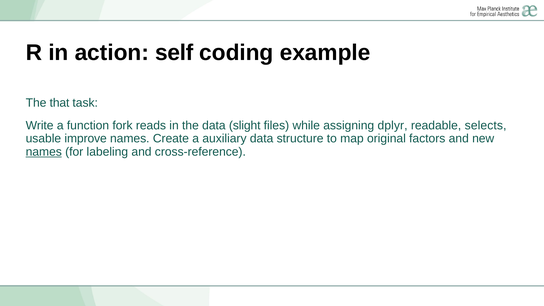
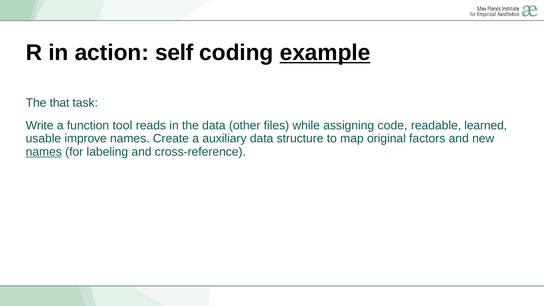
example underline: none -> present
fork: fork -> tool
slight: slight -> other
dplyr: dplyr -> code
selects: selects -> learned
